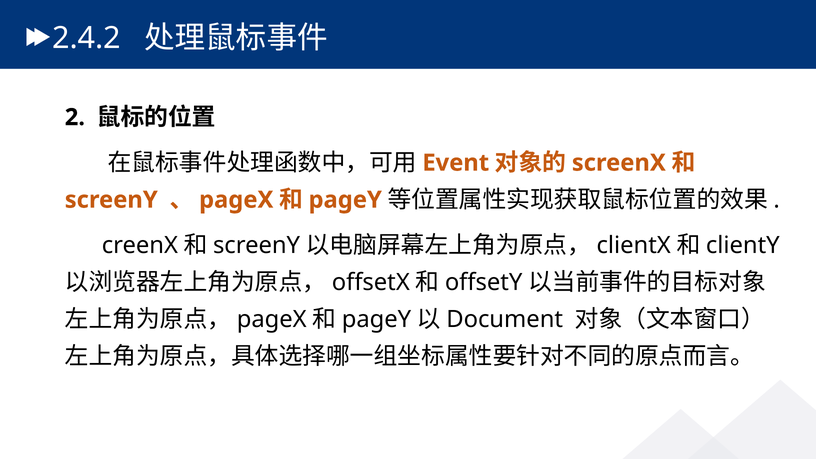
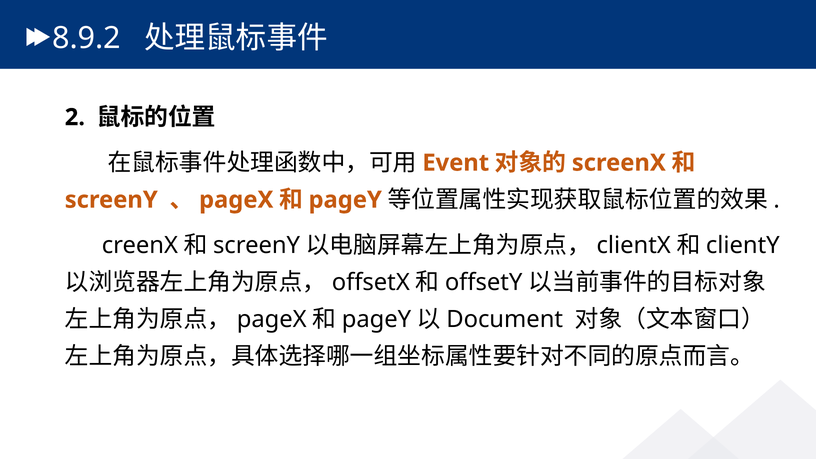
2.4.2: 2.4.2 -> 8.9.2
